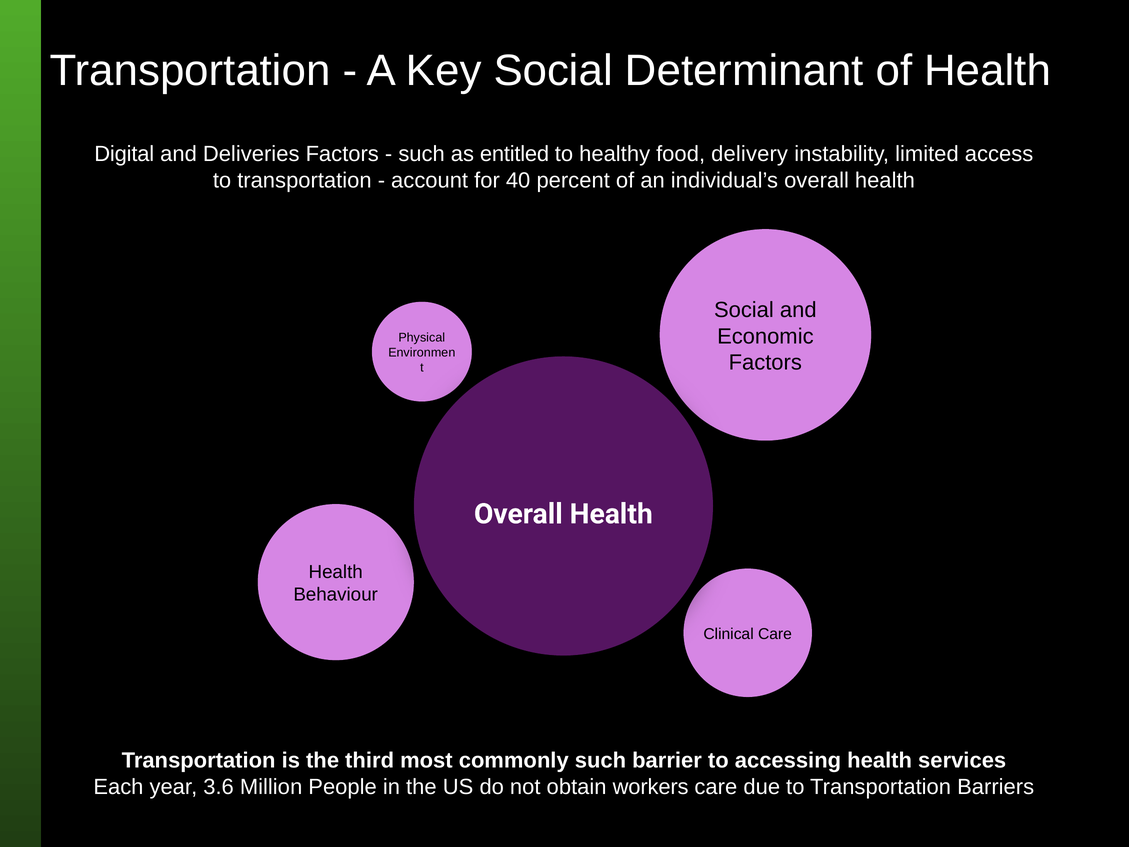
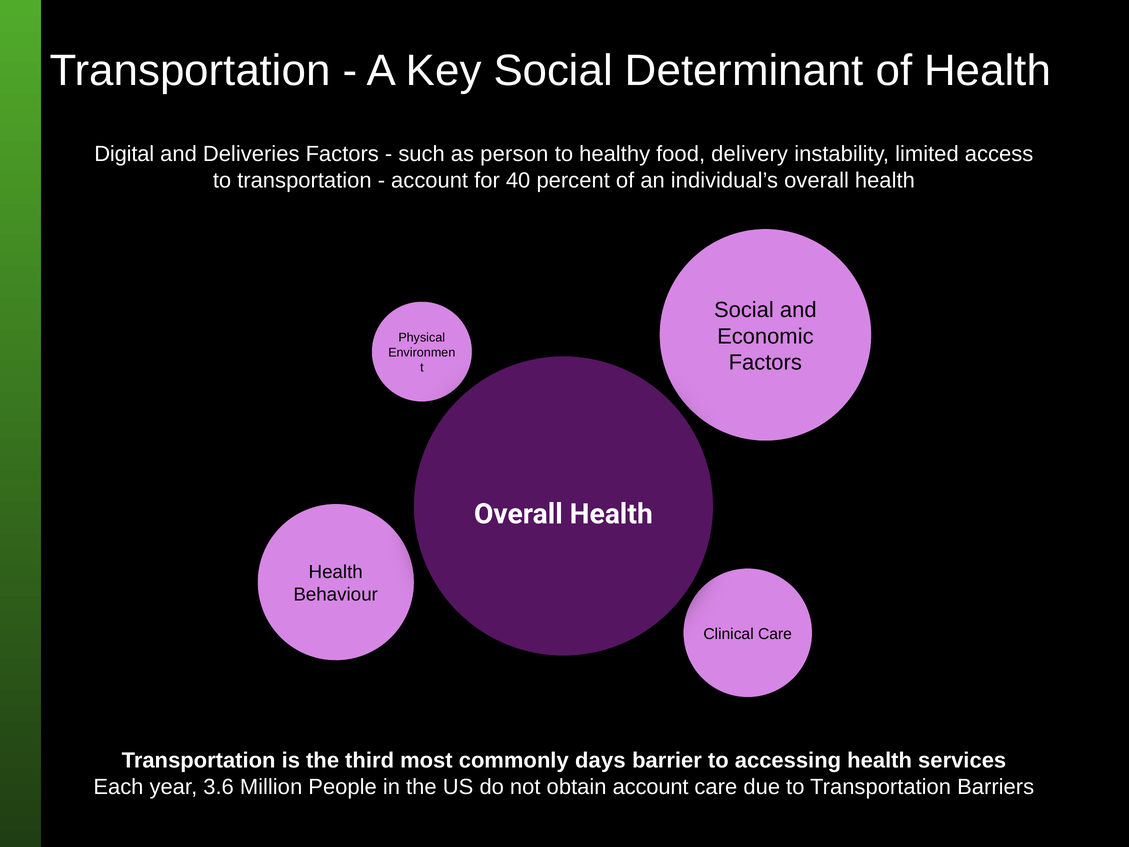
entitled: entitled -> person
commonly such: such -> days
obtain workers: workers -> account
